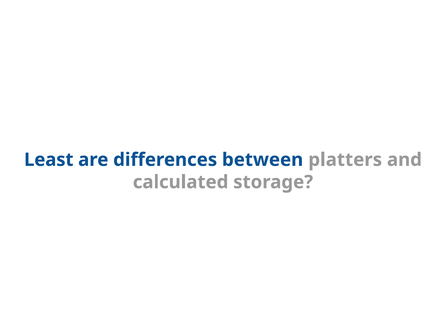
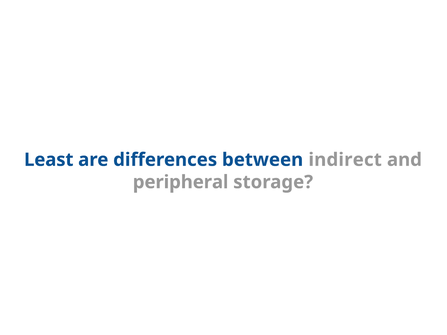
platters: platters -> indirect
calculated: calculated -> peripheral
